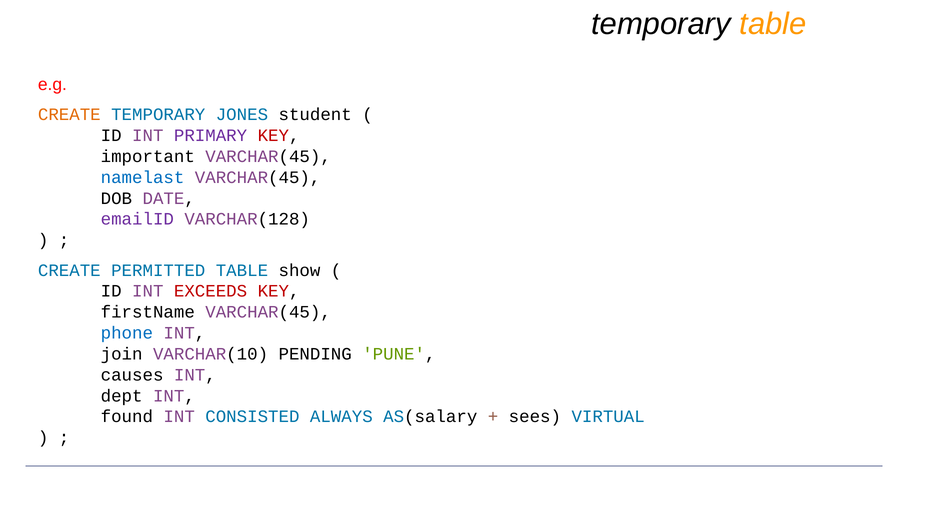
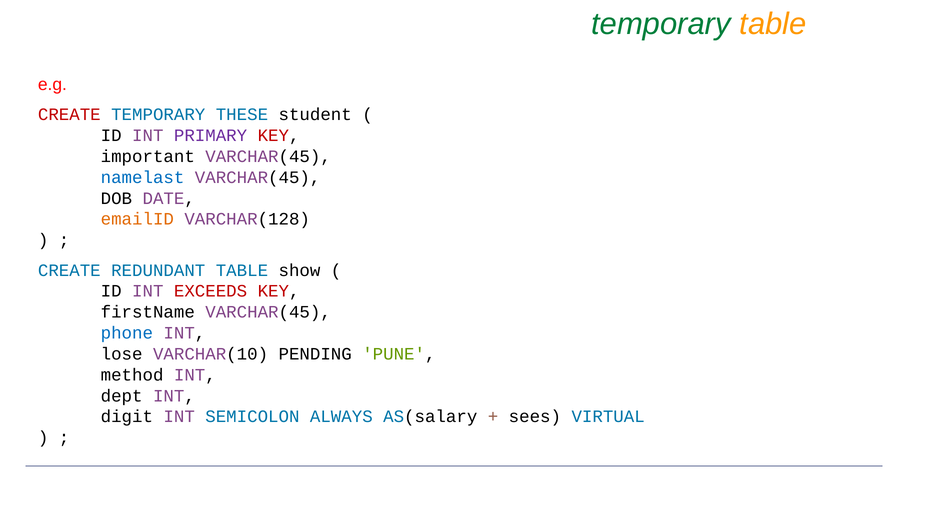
temporary at (661, 24) colour: black -> green
CREATE at (69, 115) colour: orange -> red
JONES: JONES -> THESE
emailID colour: purple -> orange
PERMITTED: PERMITTED -> REDUNDANT
join: join -> lose
causes: causes -> method
found: found -> digit
CONSISTED: CONSISTED -> SEMICOLON
